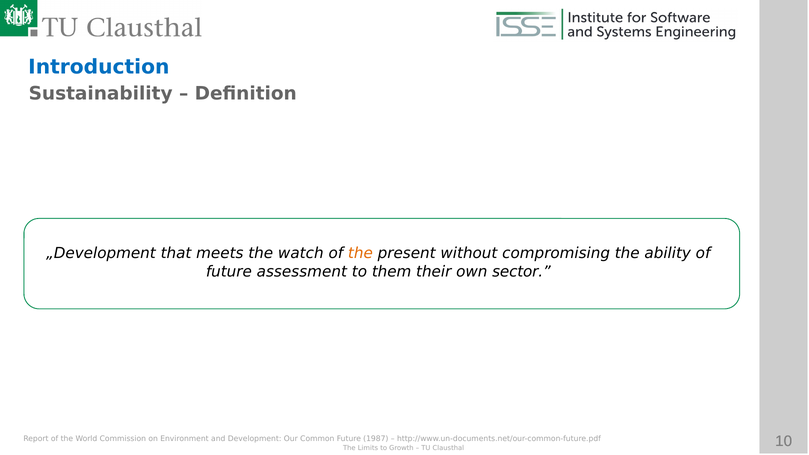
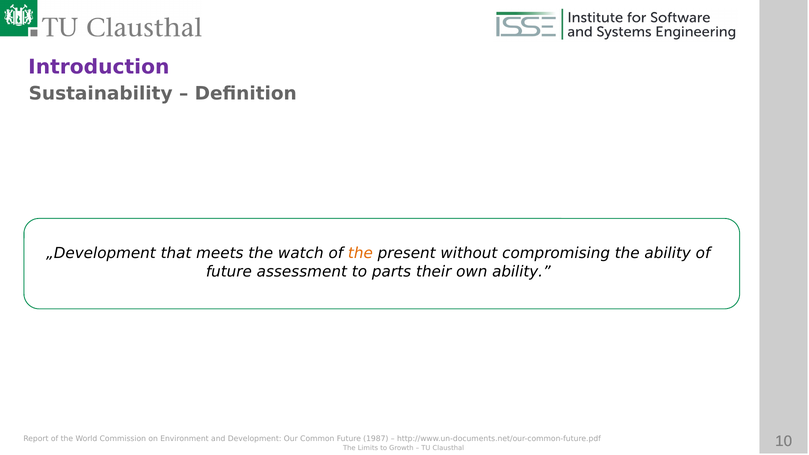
Introduction colour: blue -> purple
them: them -> parts
own sector: sector -> ability
